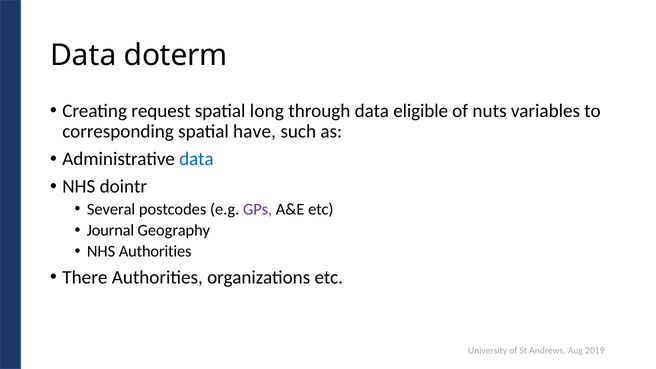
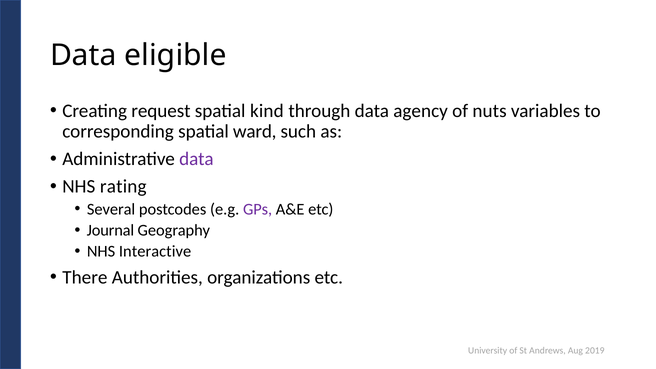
doterm: doterm -> eligible
long: long -> kind
eligible: eligible -> agency
have: have -> ward
data at (196, 159) colour: blue -> purple
dointr: dointr -> rating
NHS Authorities: Authorities -> Interactive
